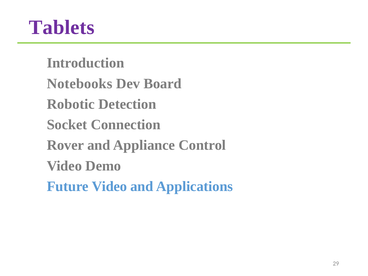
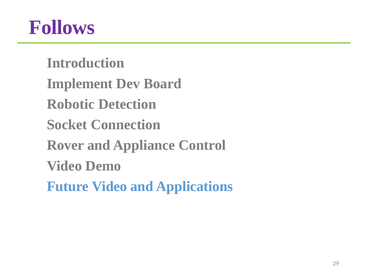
Tablets: Tablets -> Follows
Notebooks: Notebooks -> Implement
